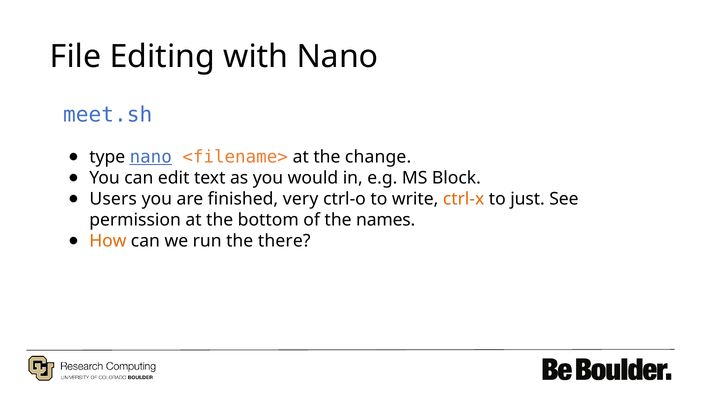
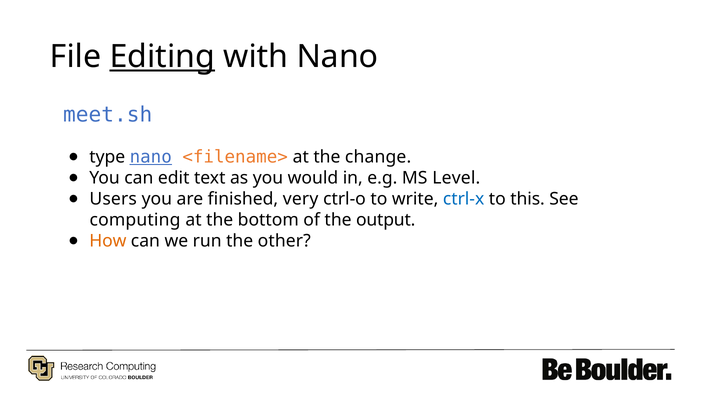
Editing underline: none -> present
Block: Block -> Level
ctrl-x colour: orange -> blue
just: just -> this
permission: permission -> computing
names: names -> output
there: there -> other
